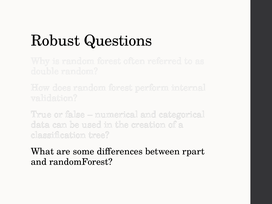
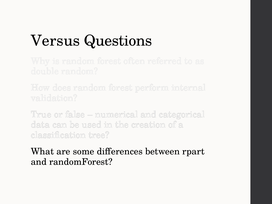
Robust: Robust -> Versus
